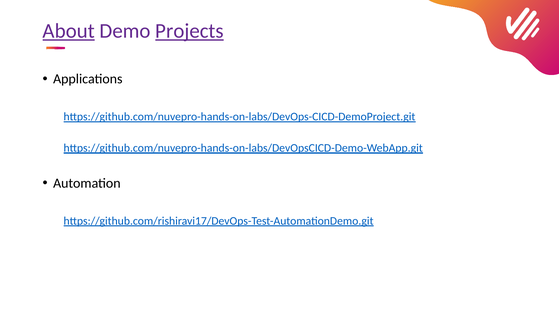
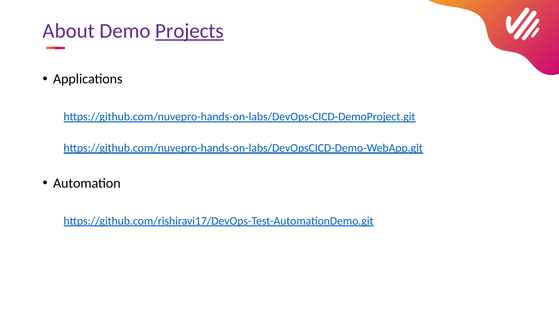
About underline: present -> none
